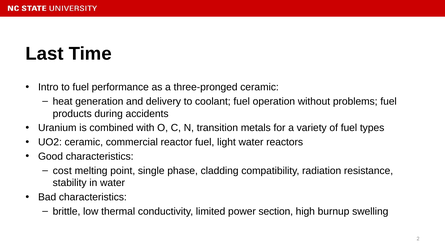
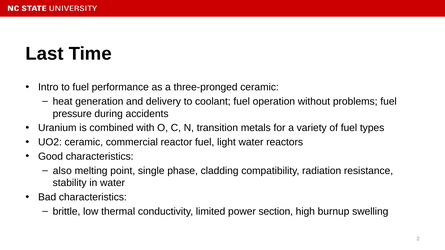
products: products -> pressure
cost: cost -> also
